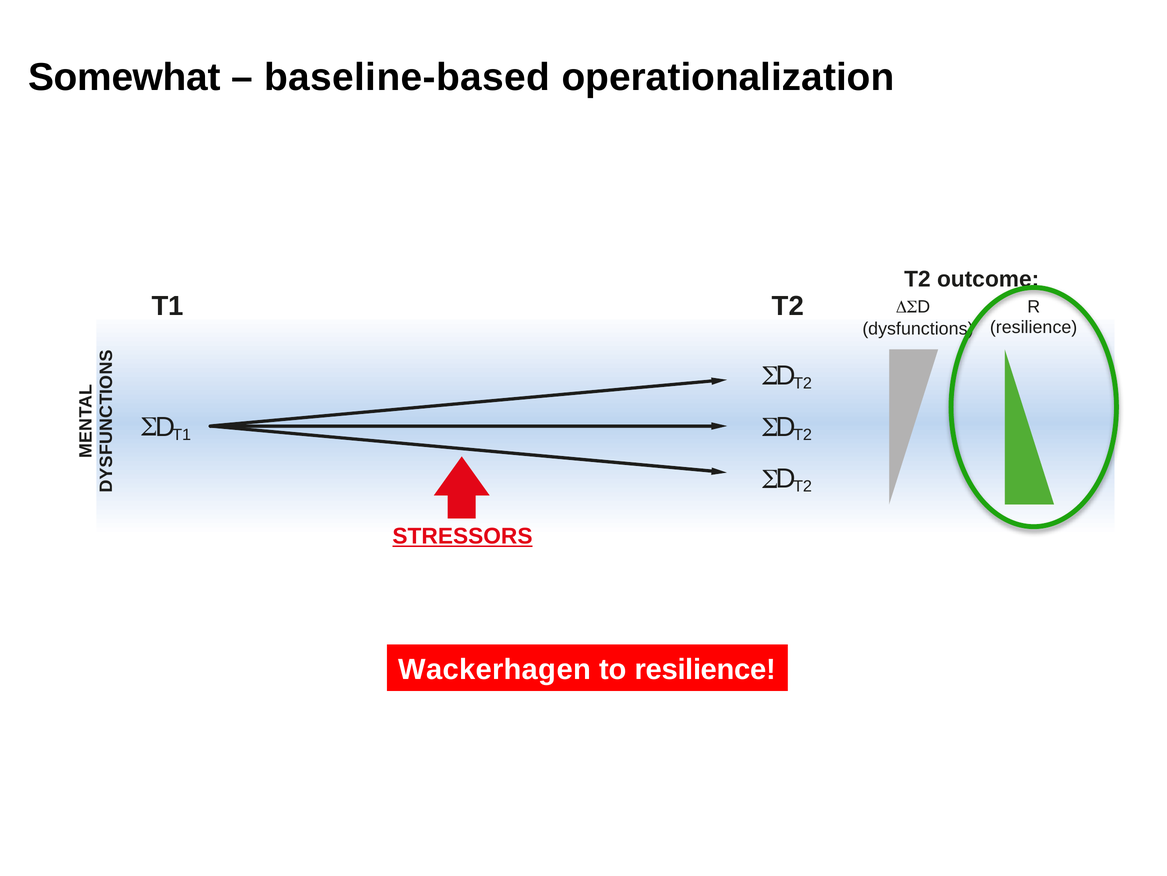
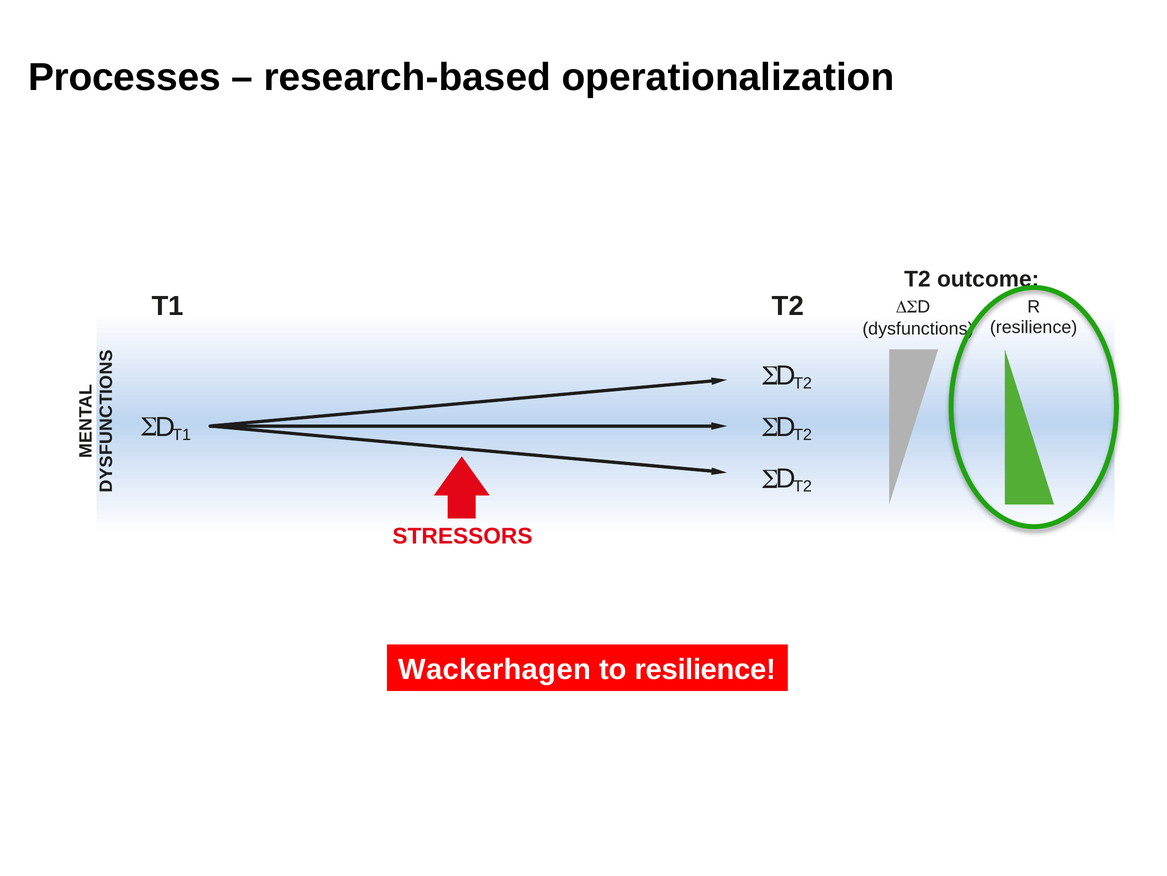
Somewhat: Somewhat -> Processes
baseline-based: baseline-based -> research-based
STRESSORS underline: present -> none
